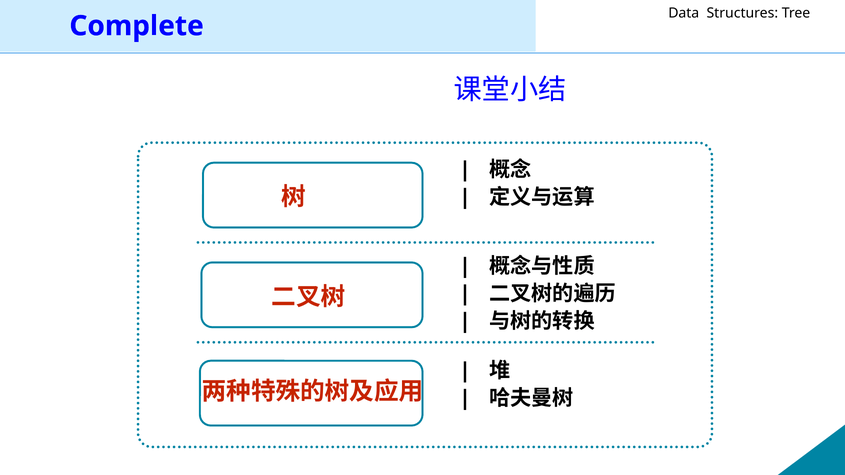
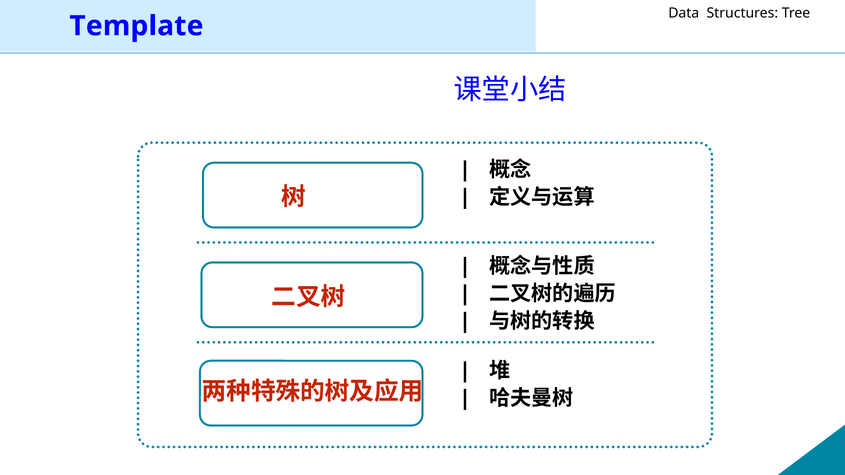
Complete: Complete -> Template
